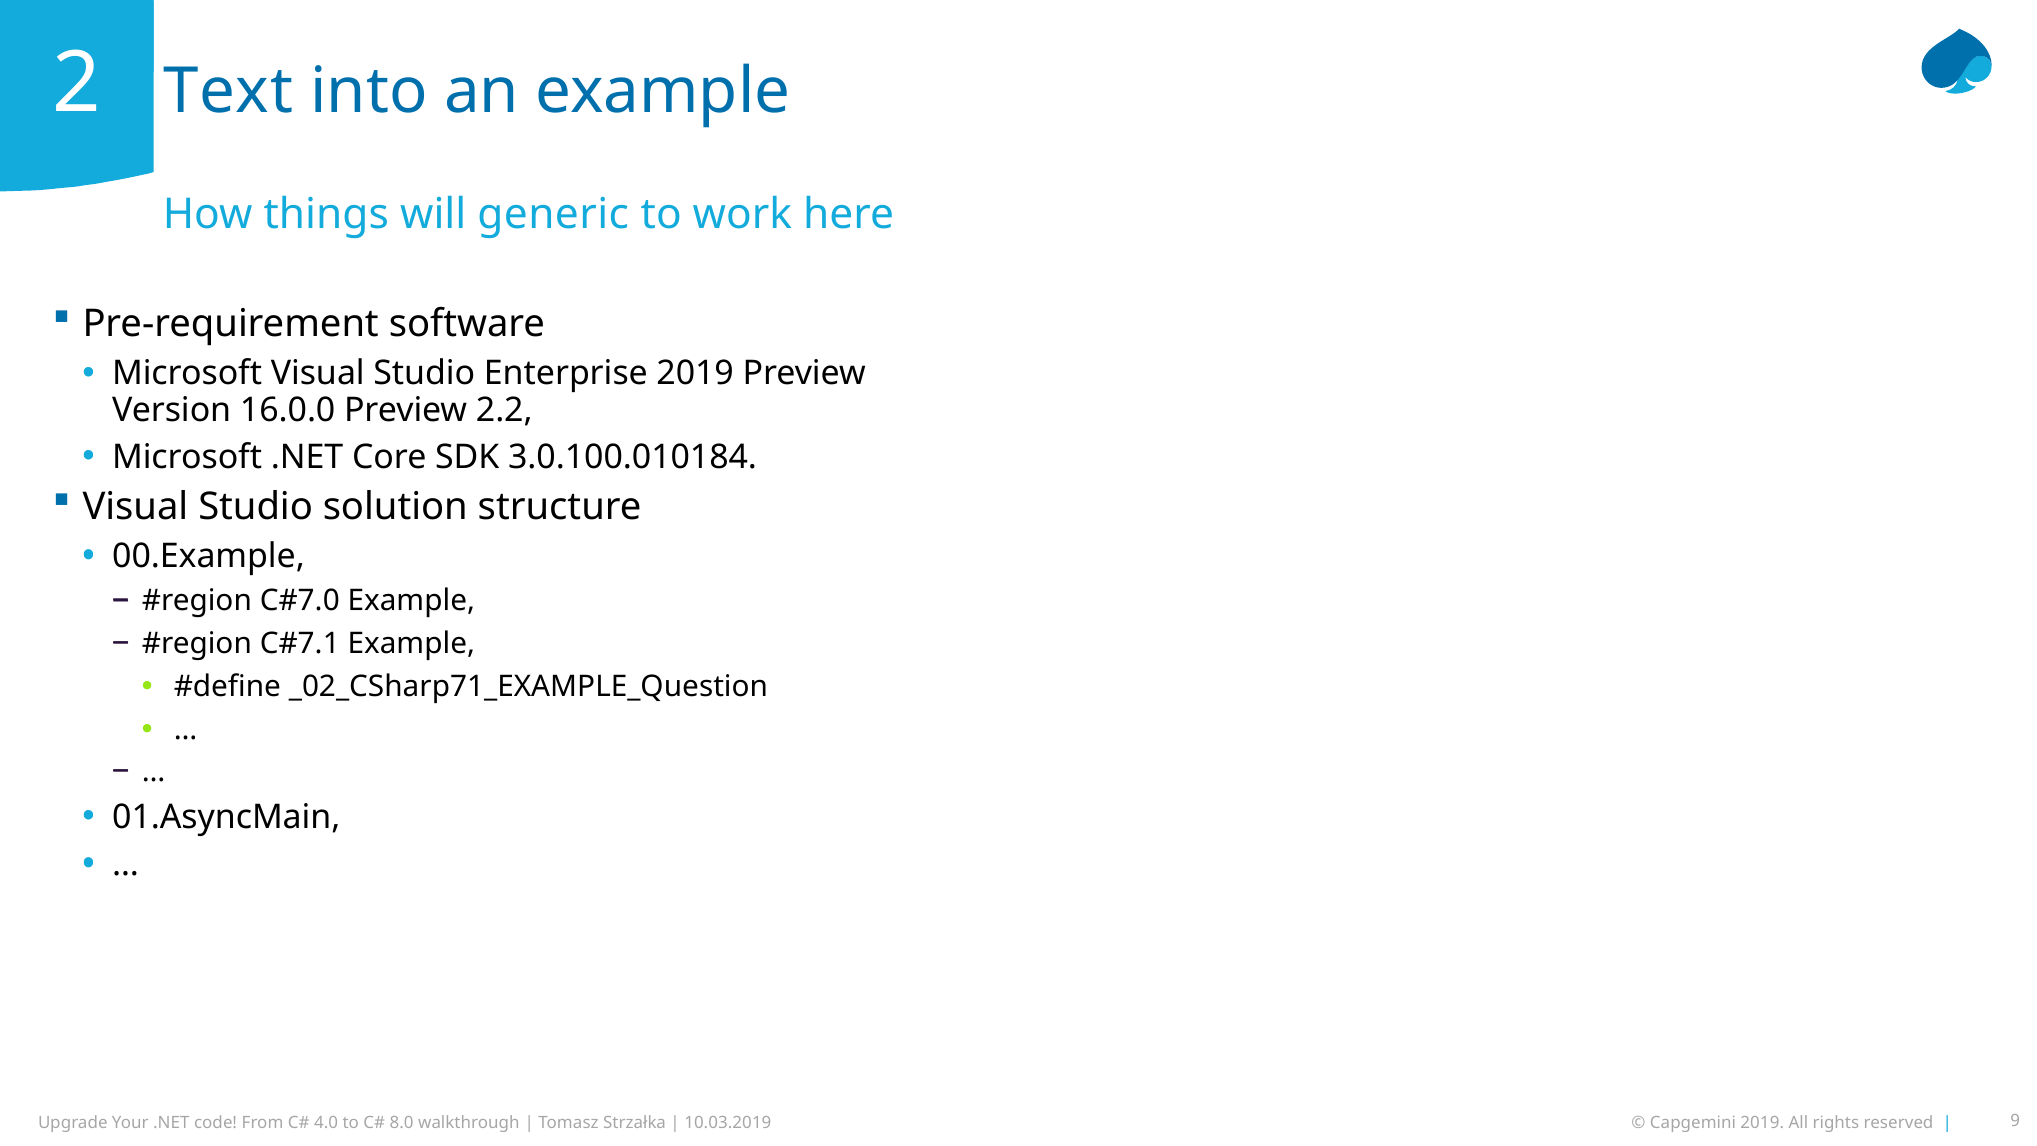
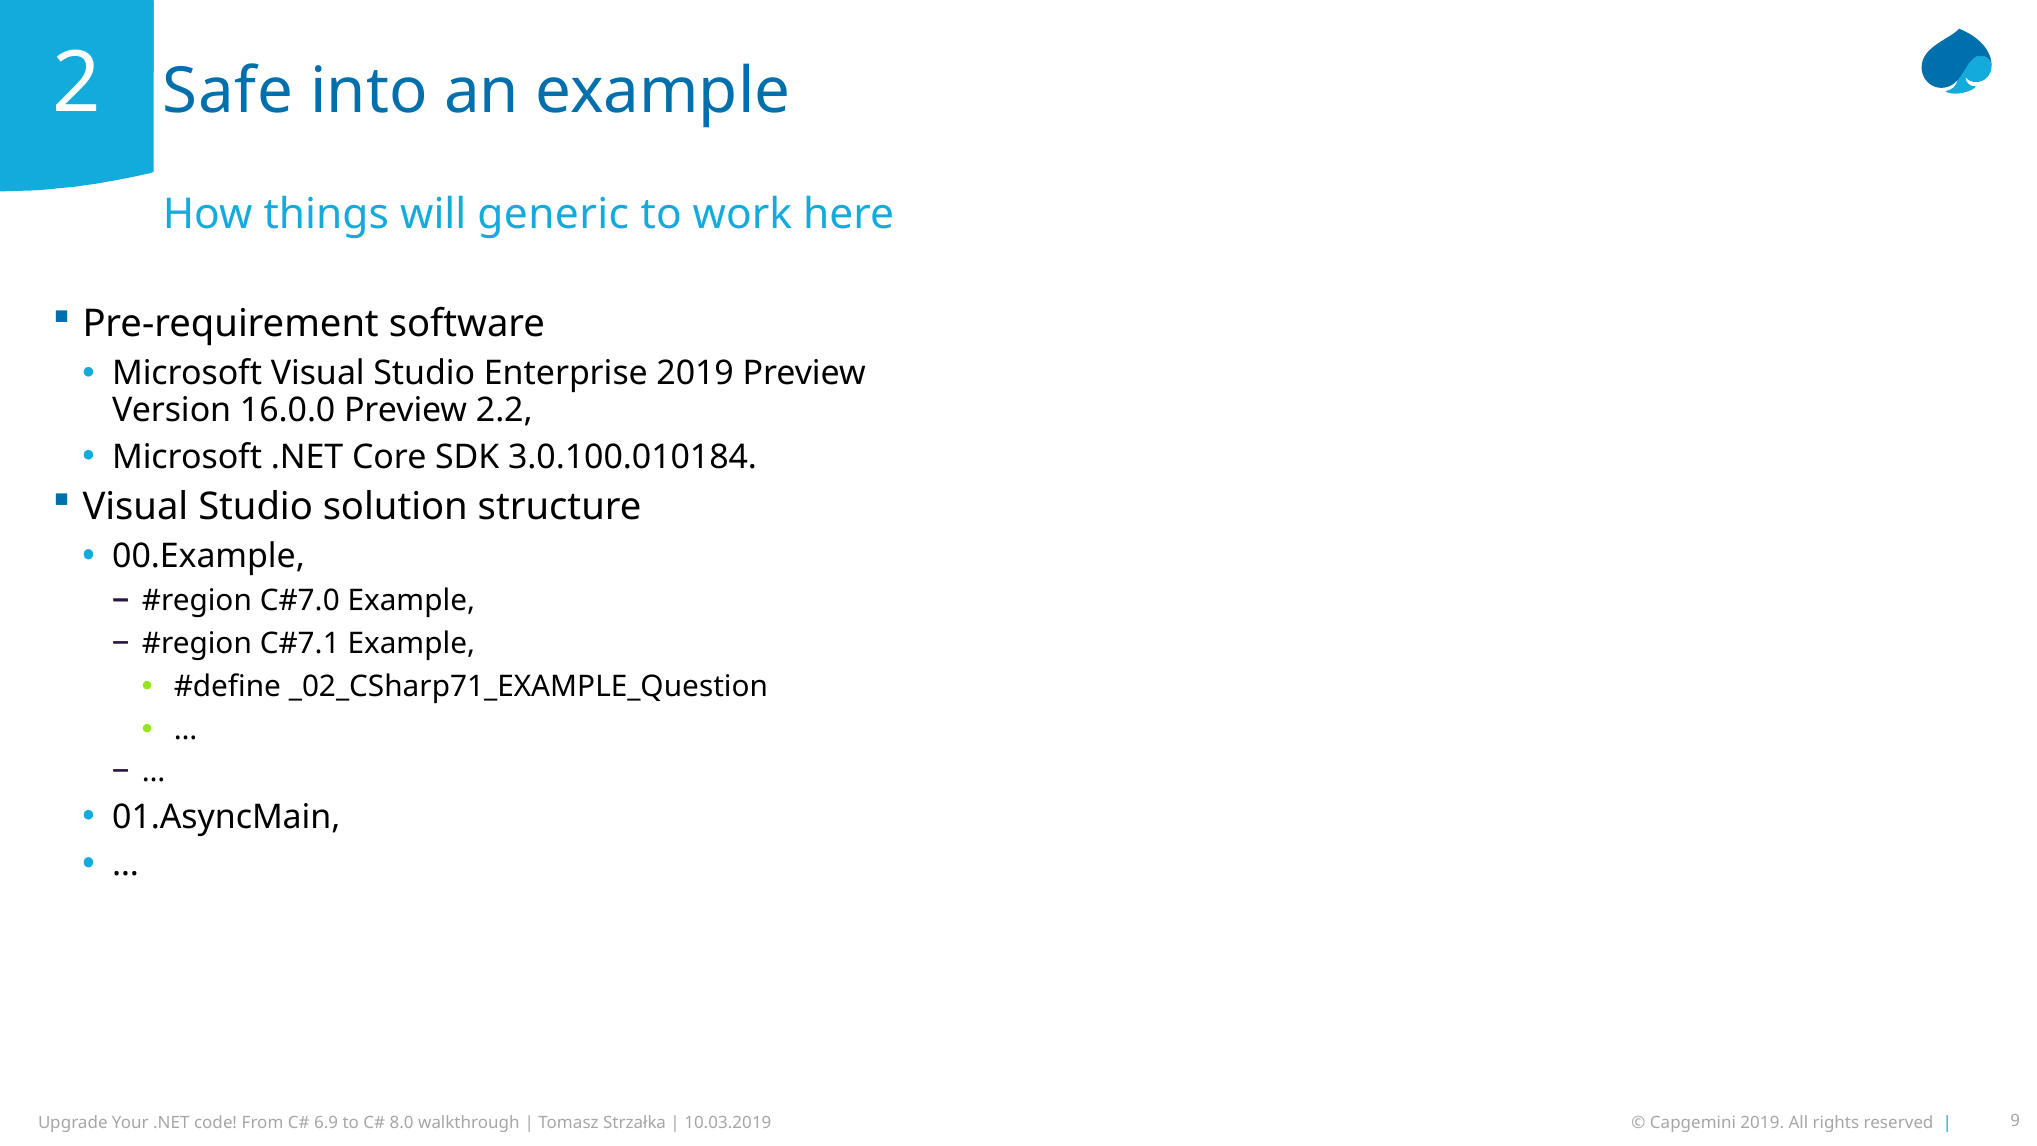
Text: Text -> Safe
4.0: 4.0 -> 6.9
